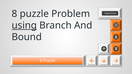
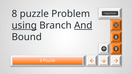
And underline: none -> present
